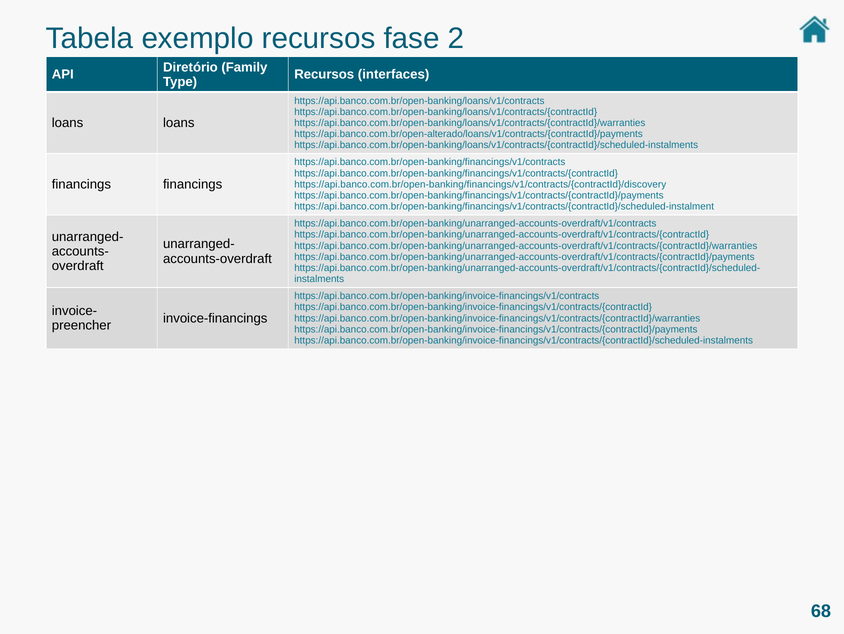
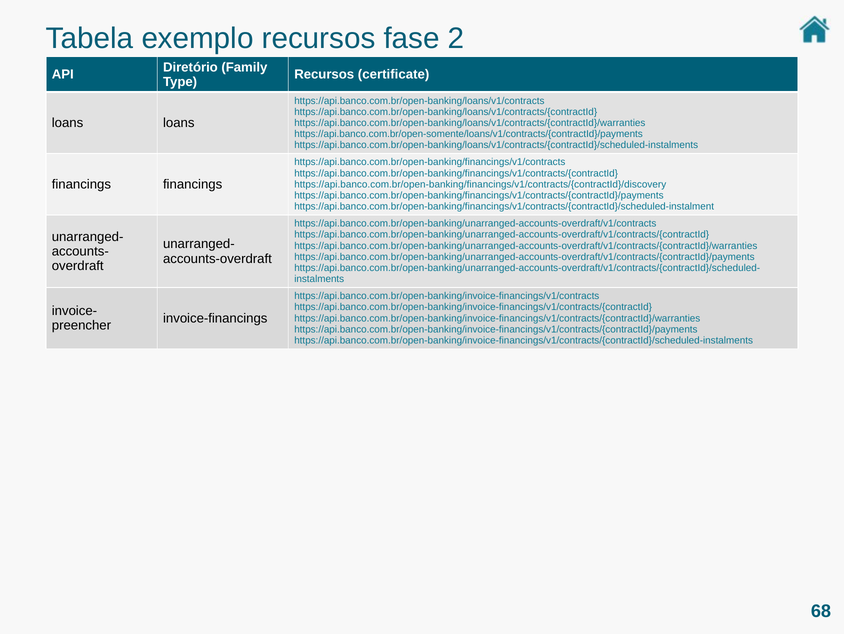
interfaces: interfaces -> certificate
https://api.banco.com.br/open-alterado/loans/v1/contracts/{contractId}/payments: https://api.banco.com.br/open-alterado/loans/v1/contracts/{contractId}/payments -> https://api.banco.com.br/open-somente/loans/v1/contracts/{contractId}/payments
